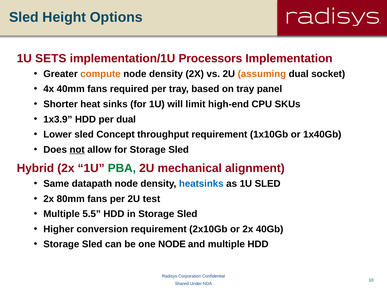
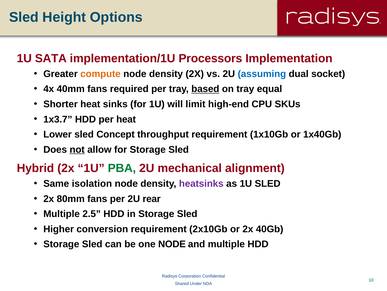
SETS: SETS -> SATA
assuming colour: orange -> blue
based underline: none -> present
panel: panel -> equal
1x3.9: 1x3.9 -> 1x3.7
per dual: dual -> heat
datapath: datapath -> isolation
heatsinks colour: blue -> purple
test: test -> rear
5.5: 5.5 -> 2.5
